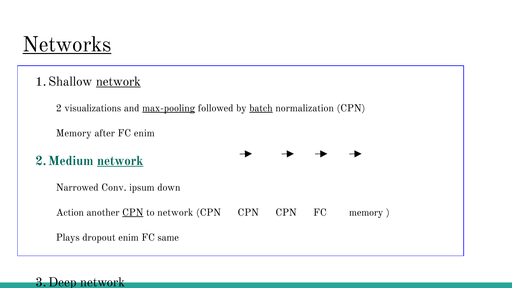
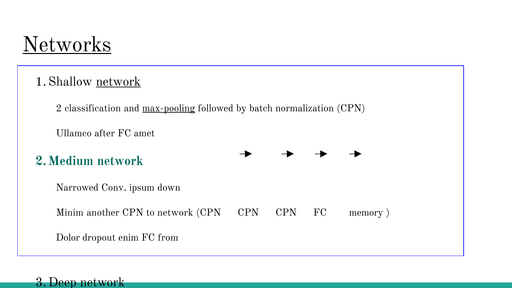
visualizations: visualizations -> classification
batch underline: present -> none
Memory at (74, 133): Memory -> Ullamco
FC enim: enim -> amet
network at (120, 161) underline: present -> none
Action: Action -> Minim
CPN at (133, 213) underline: present -> none
Plays: Plays -> Dolor
same: same -> from
